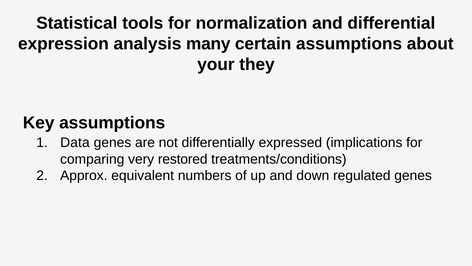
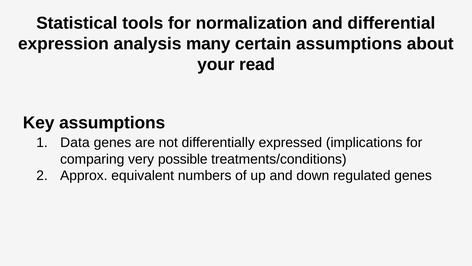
they: they -> read
restored: restored -> possible
